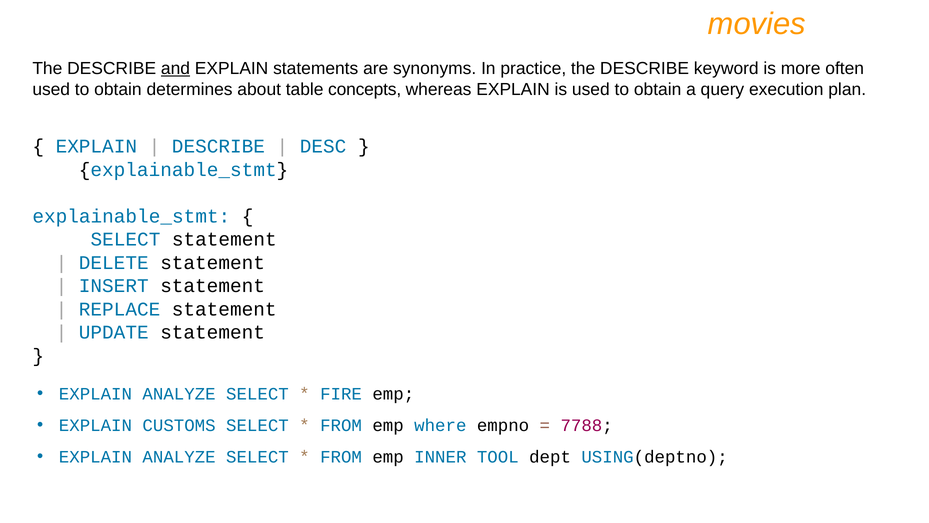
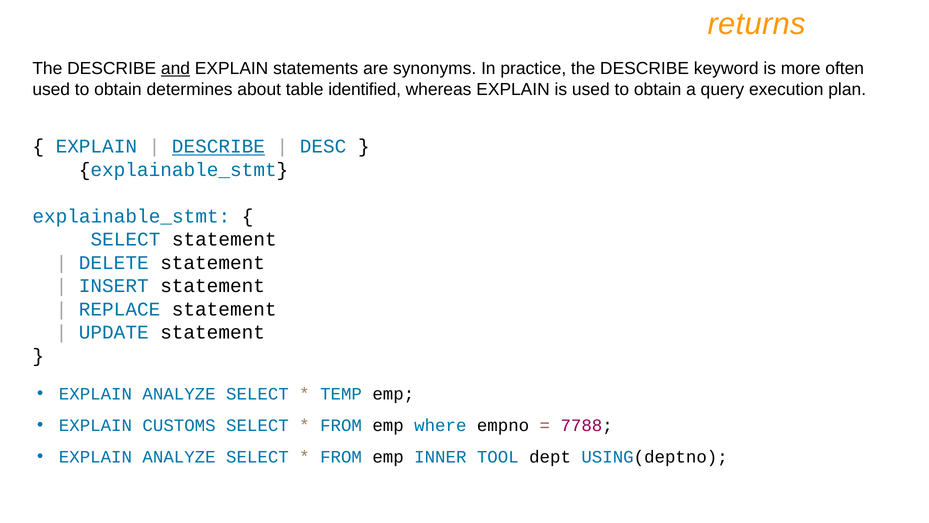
movies: movies -> returns
concepts: concepts -> identified
DESCRIBE at (218, 146) underline: none -> present
FIRE: FIRE -> TEMP
